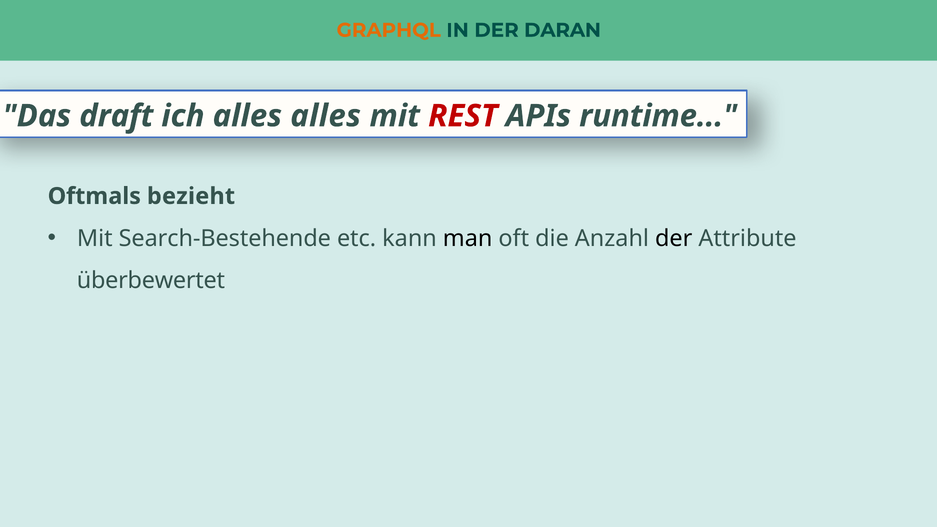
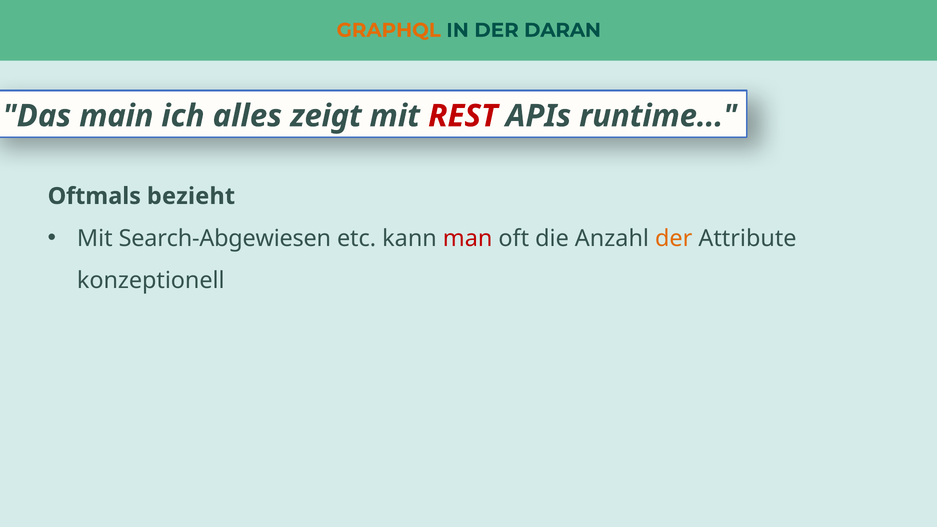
draft: draft -> main
alles alles: alles -> zeigt
Search-Bestehende: Search-Bestehende -> Search-Abgewiesen
man colour: black -> red
der at (674, 238) colour: black -> orange
überbewertet: überbewertet -> konzeptionell
